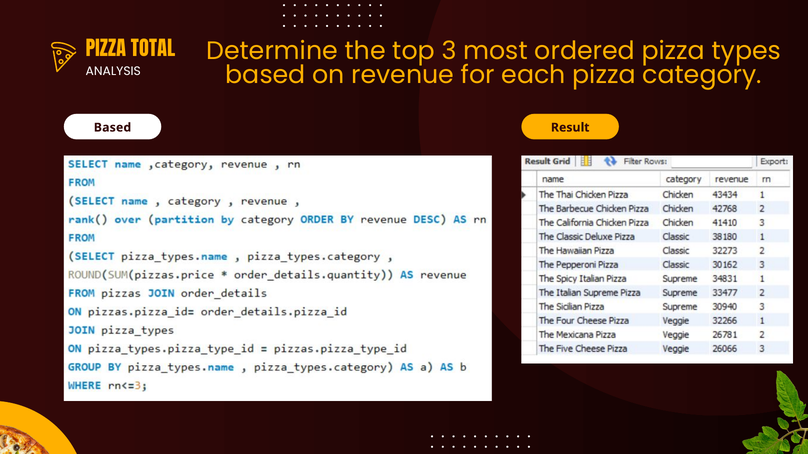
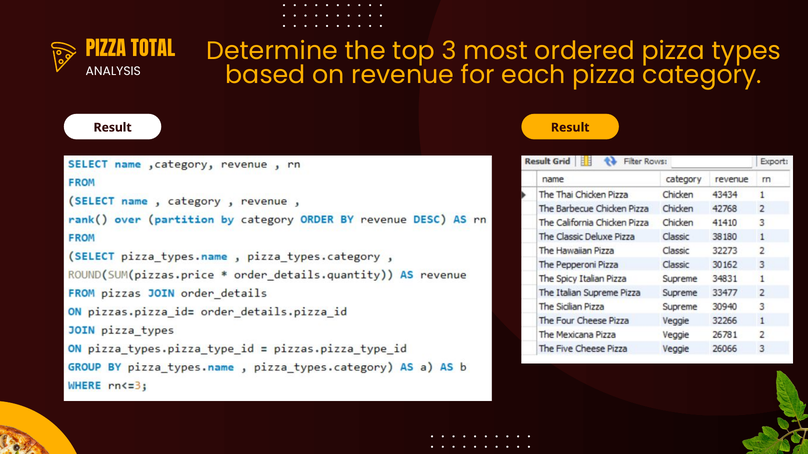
Based at (113, 128): Based -> Result
